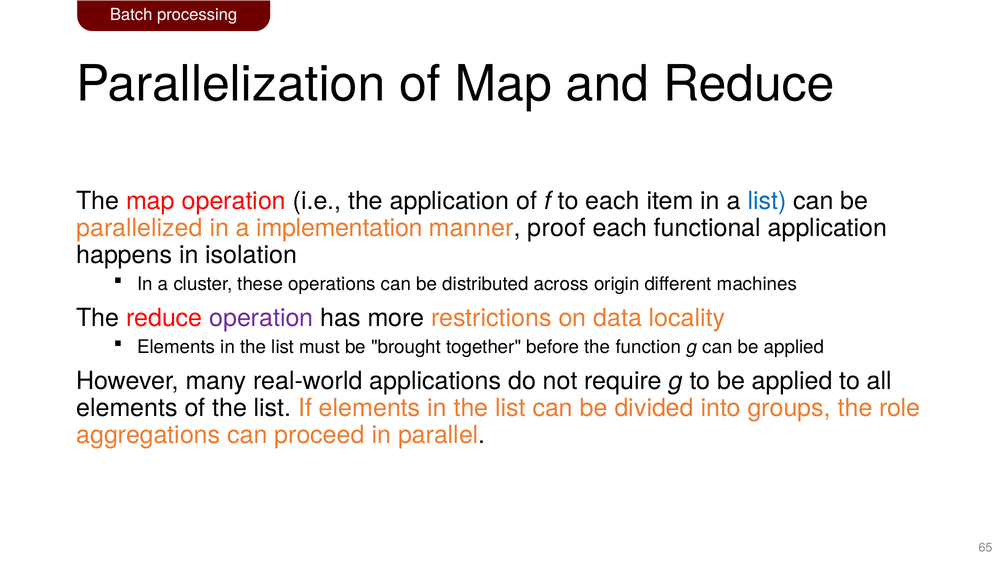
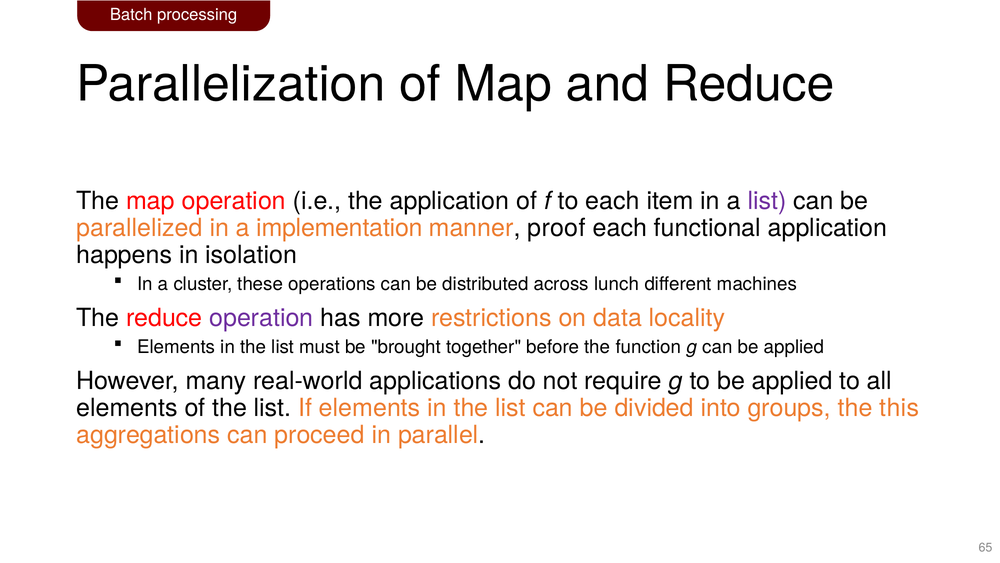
list at (767, 201) colour: blue -> purple
origin: origin -> lunch
role: role -> this
